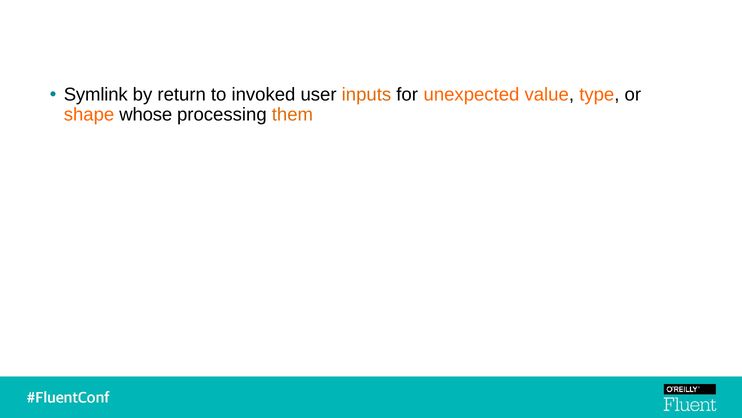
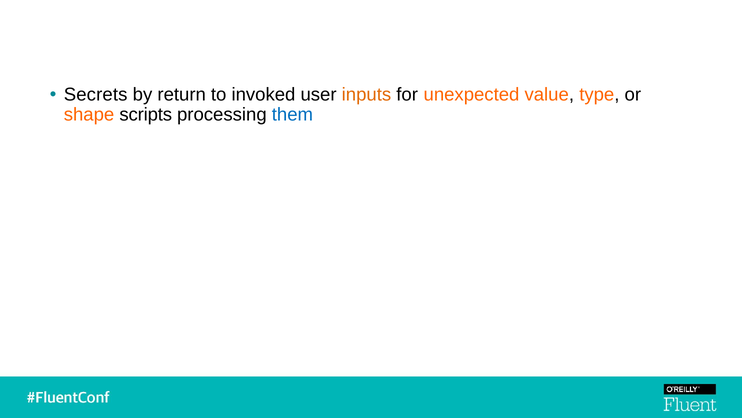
Symlink: Symlink -> Secrets
whose: whose -> scripts
them colour: orange -> blue
